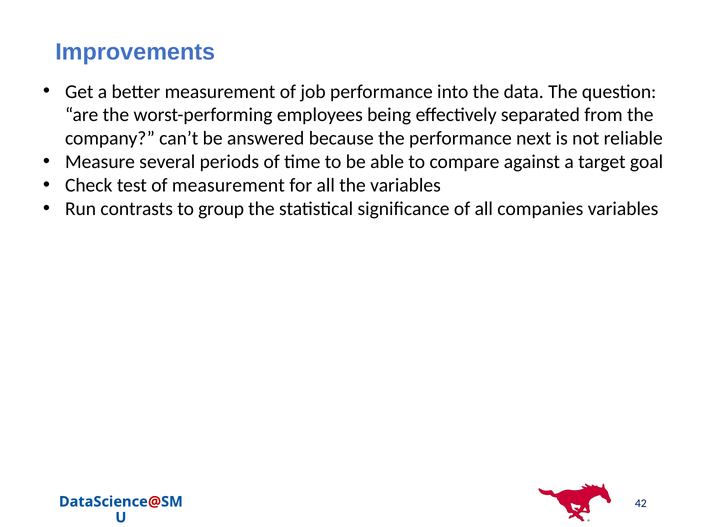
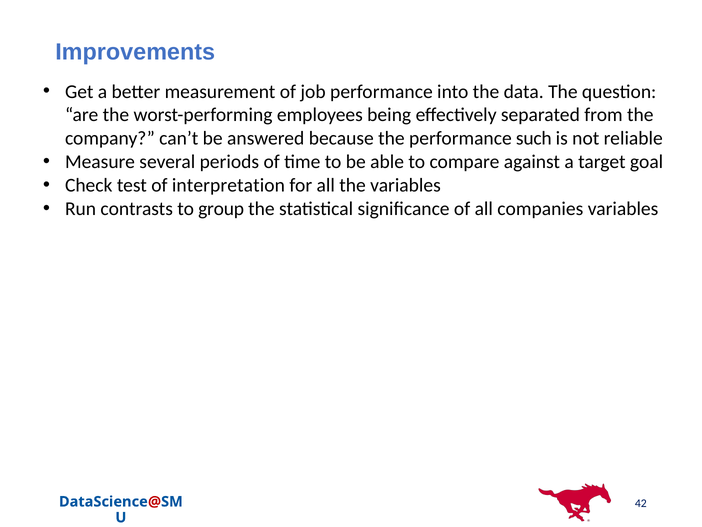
next: next -> such
of measurement: measurement -> interpretation
